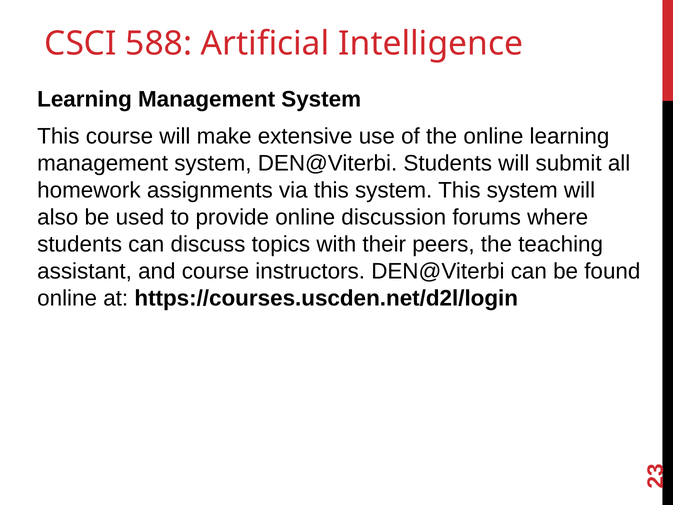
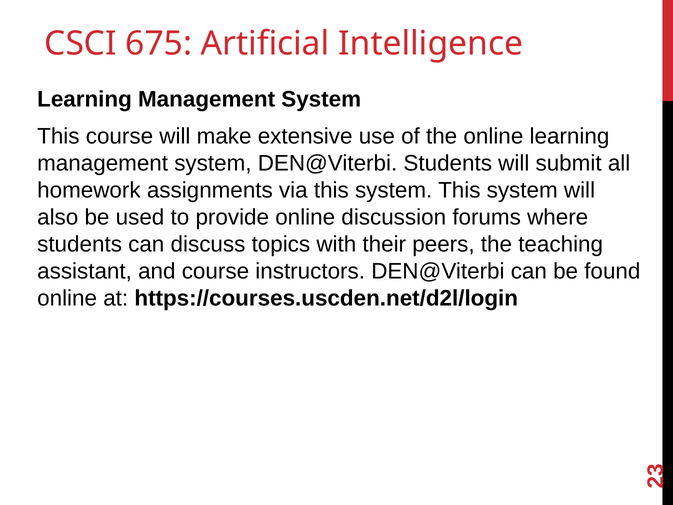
588: 588 -> 675
